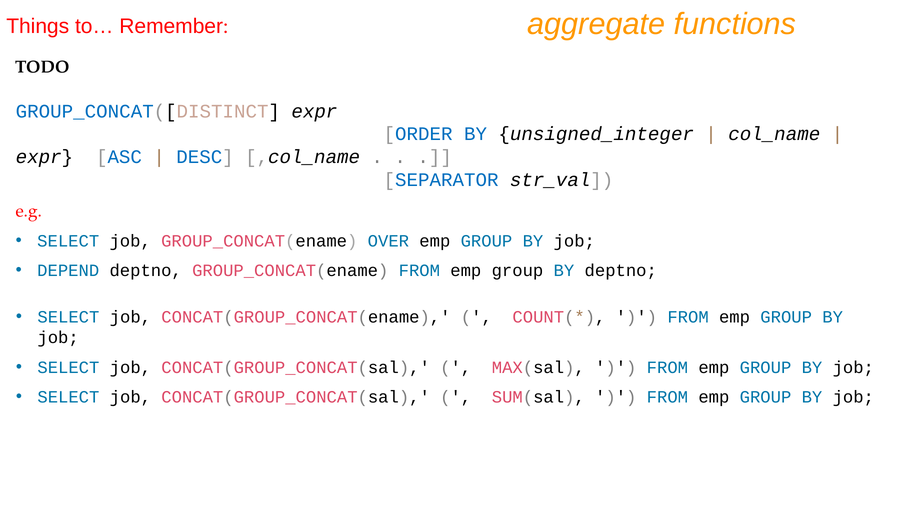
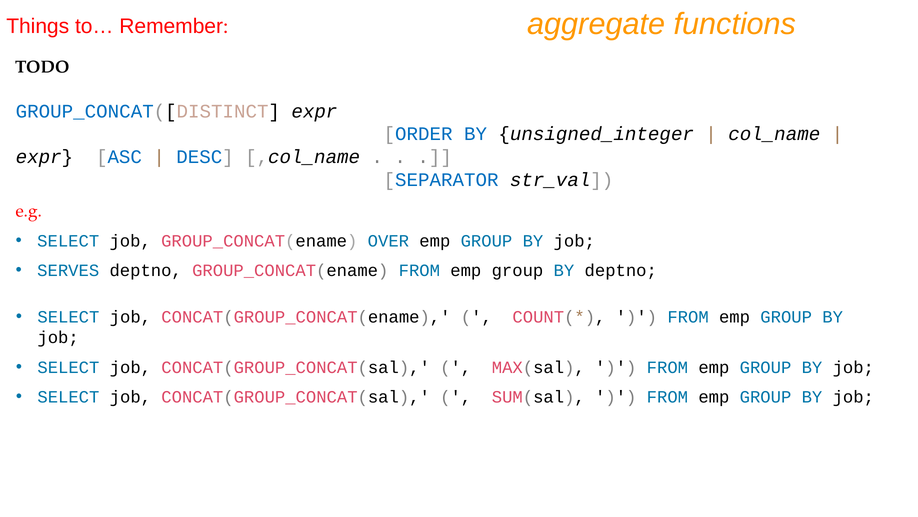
DEPEND: DEPEND -> SERVES
